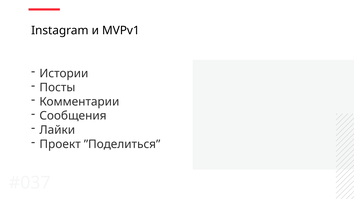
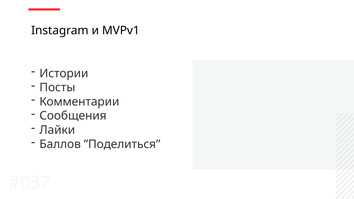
Проект: Проект -> Баллов
